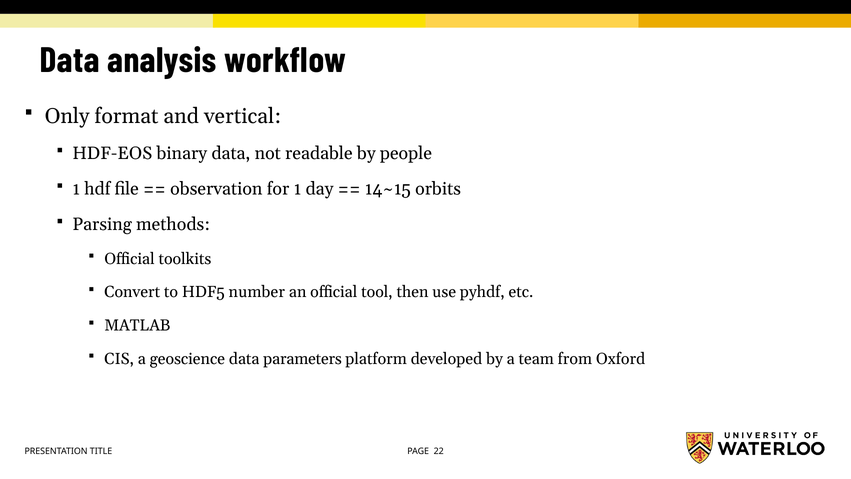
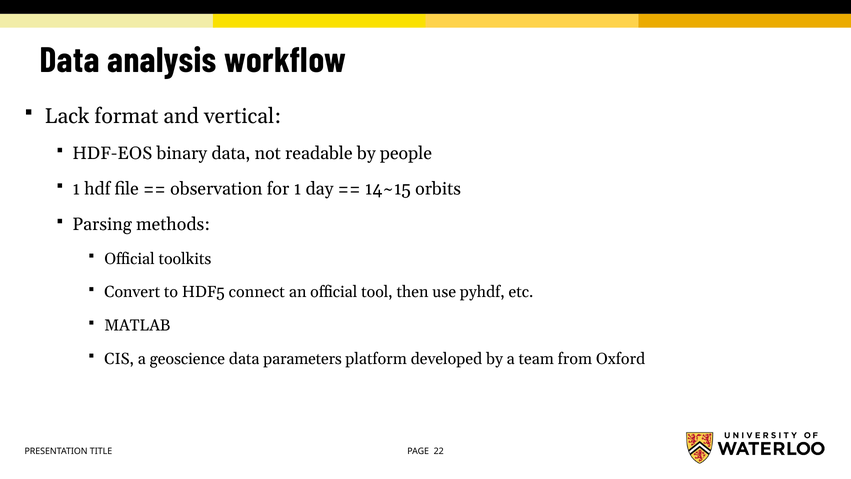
Only: Only -> Lack
number: number -> connect
